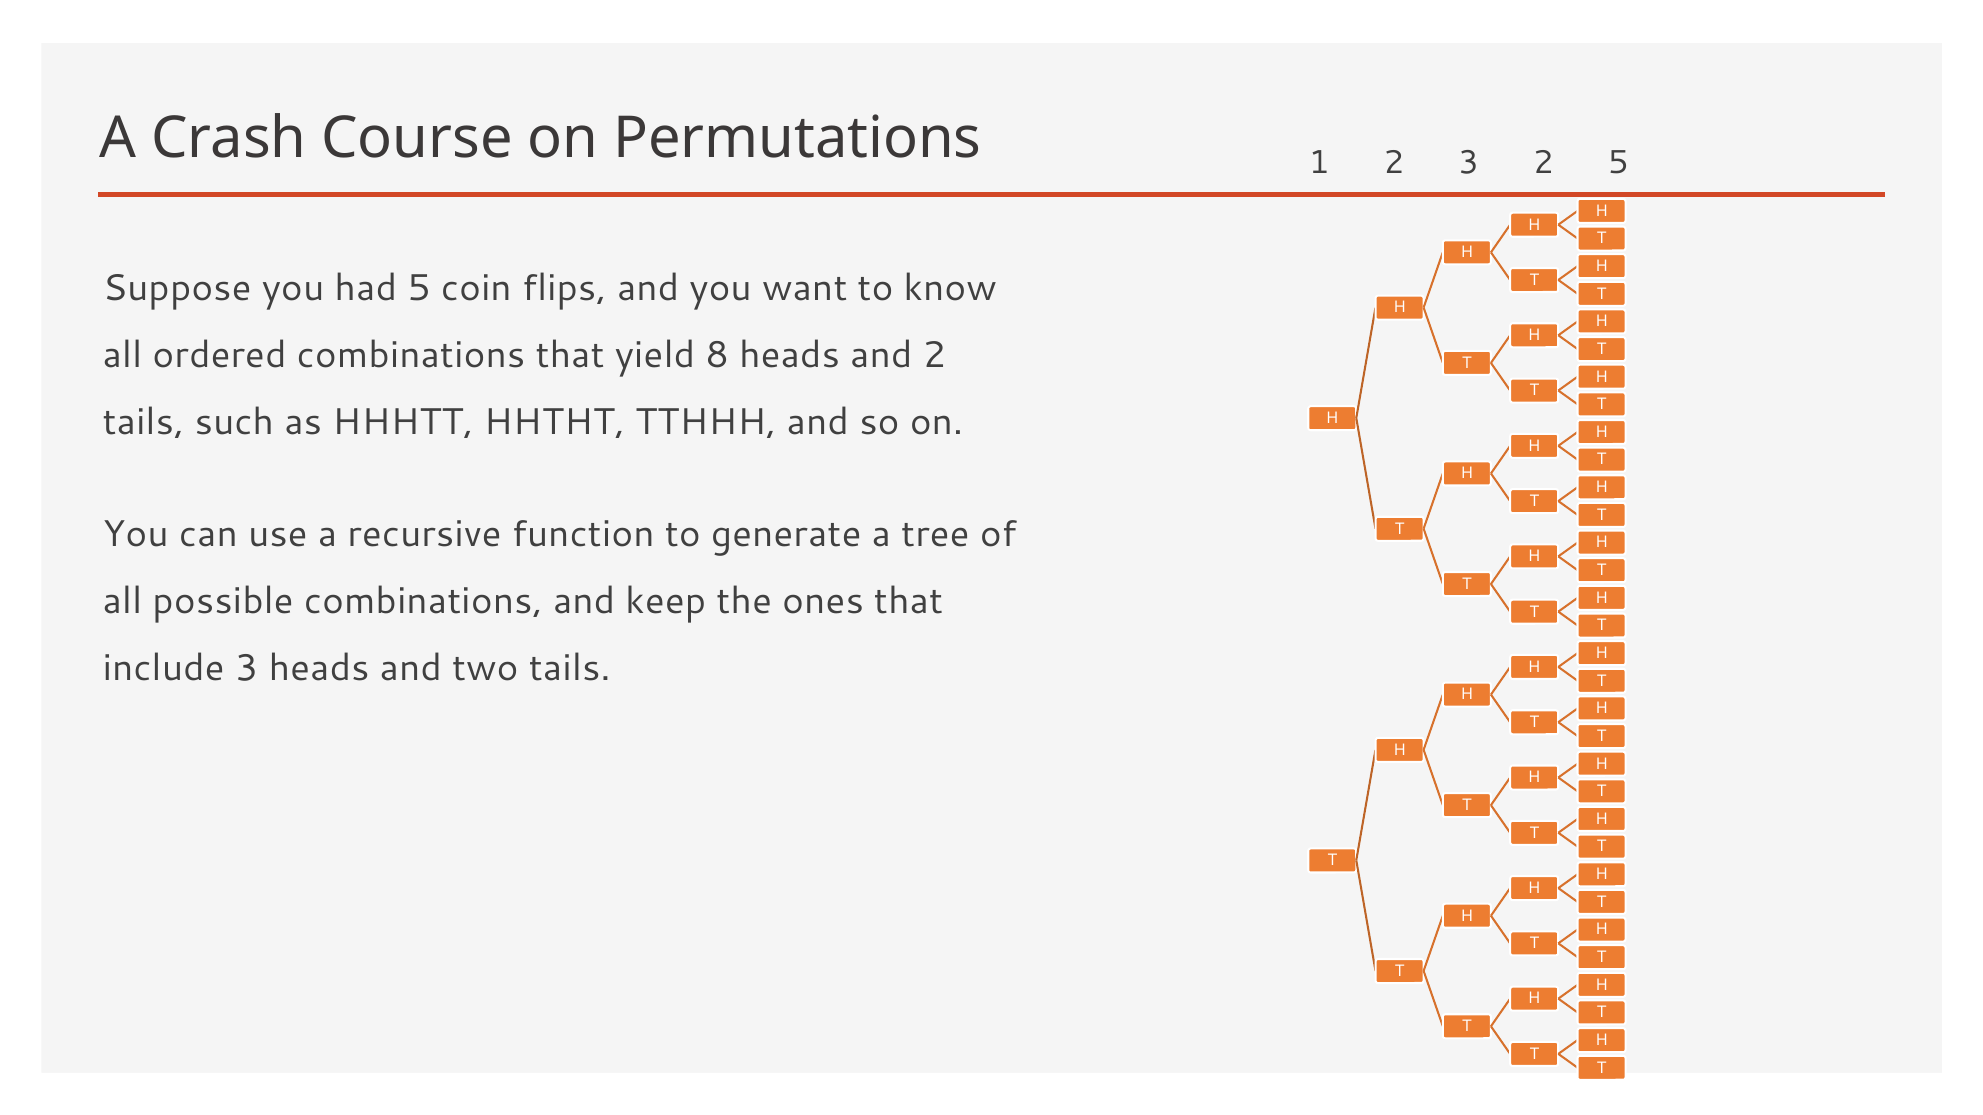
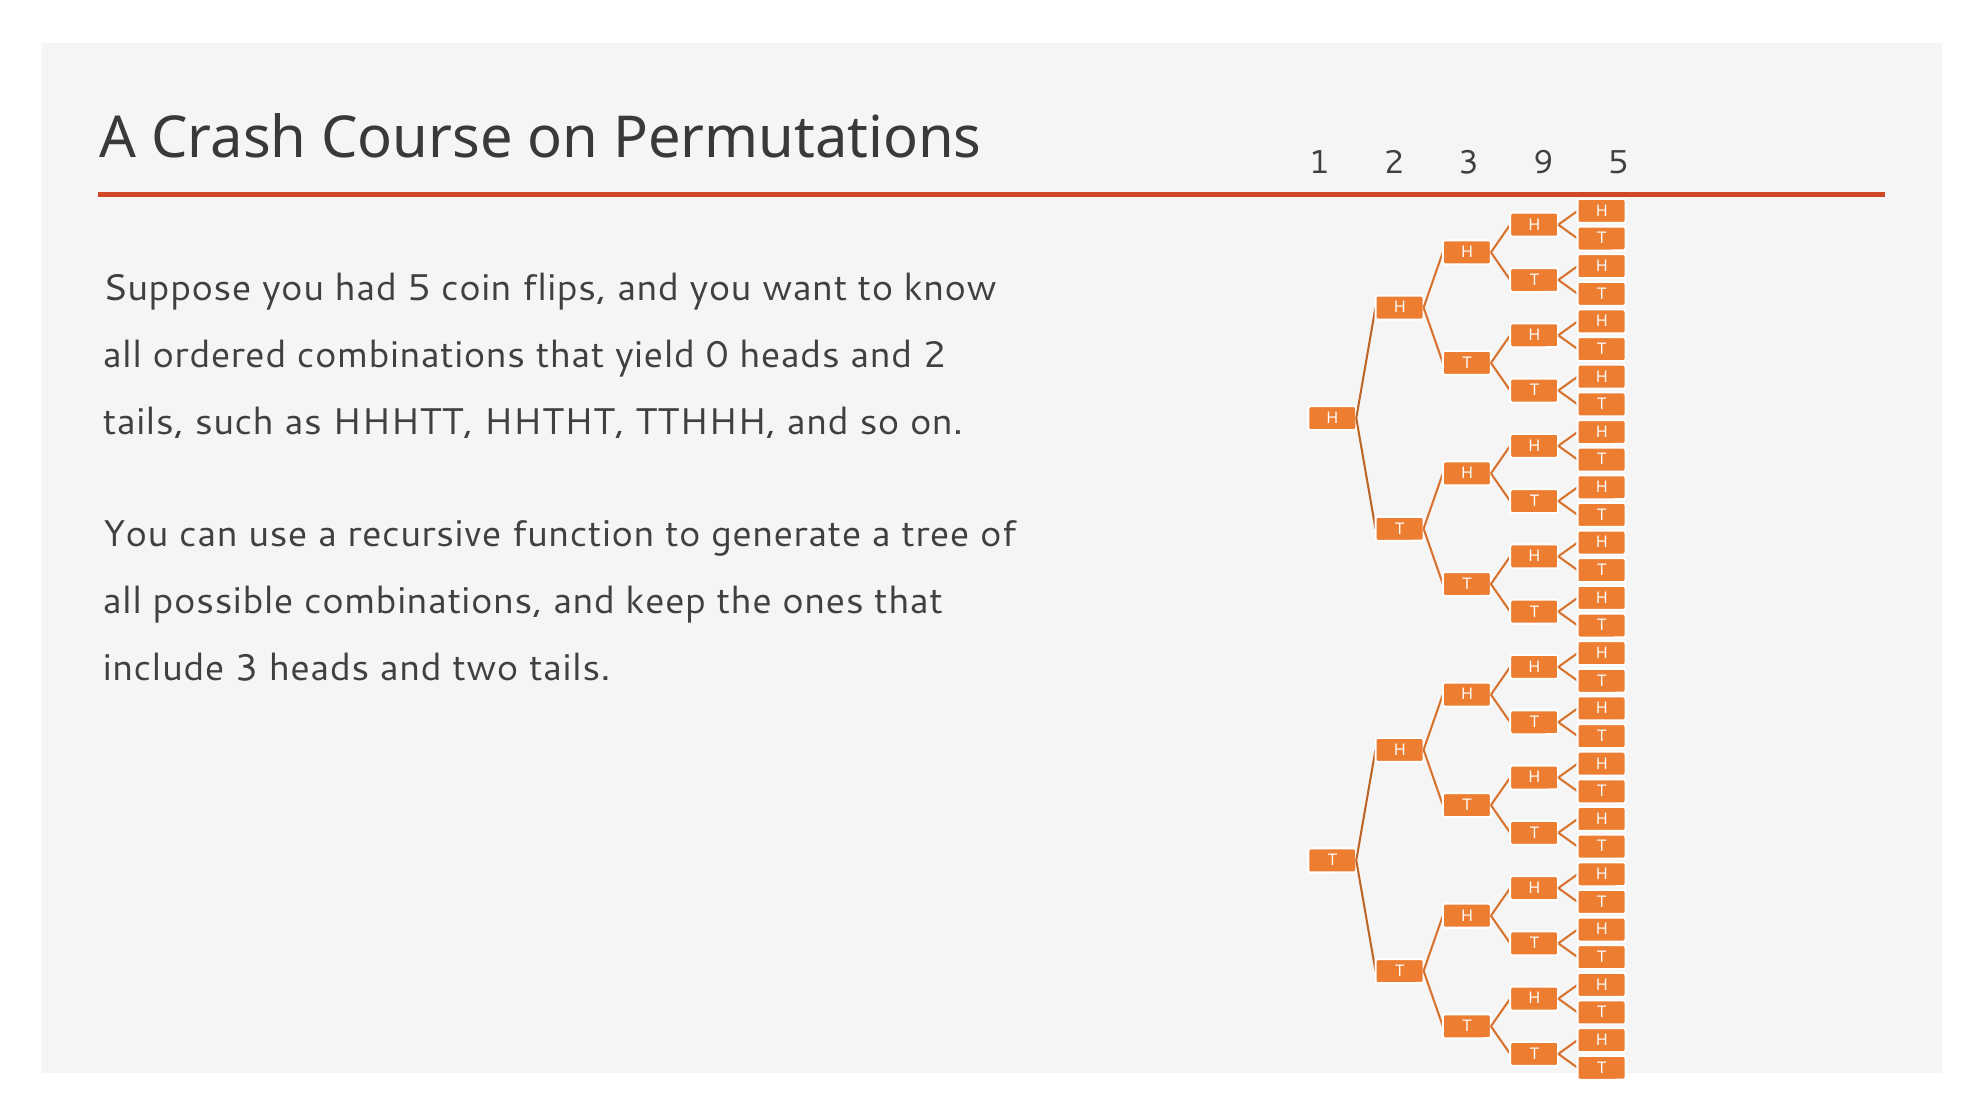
3 2: 2 -> 9
8: 8 -> 0
